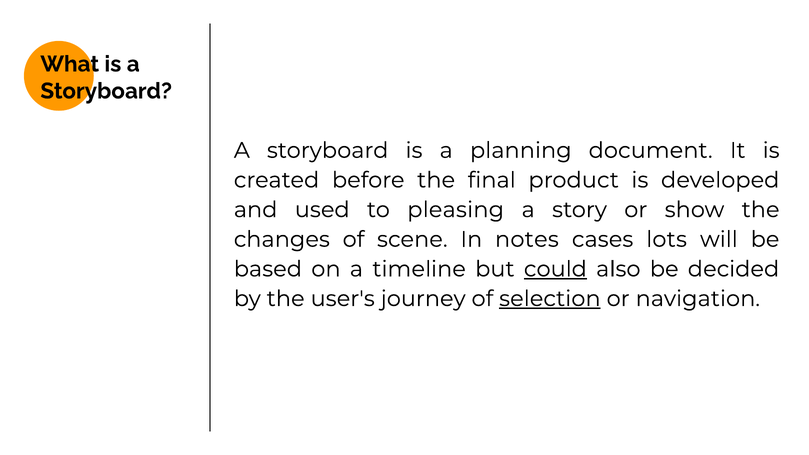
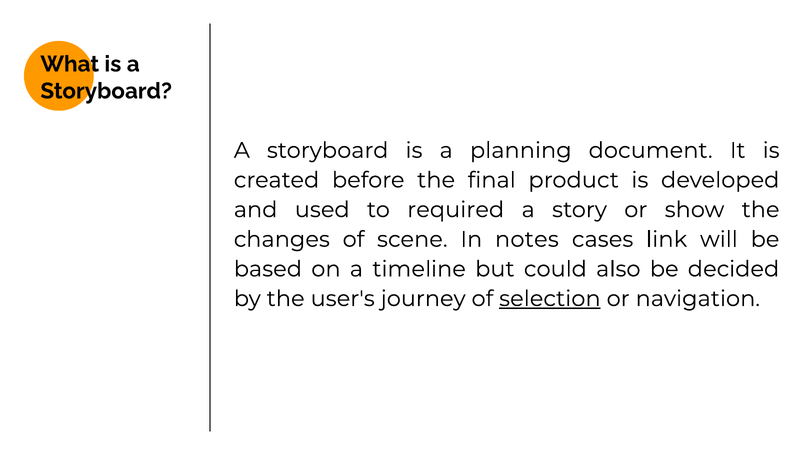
pleasing: pleasing -> required
lots: lots -> link
could underline: present -> none
